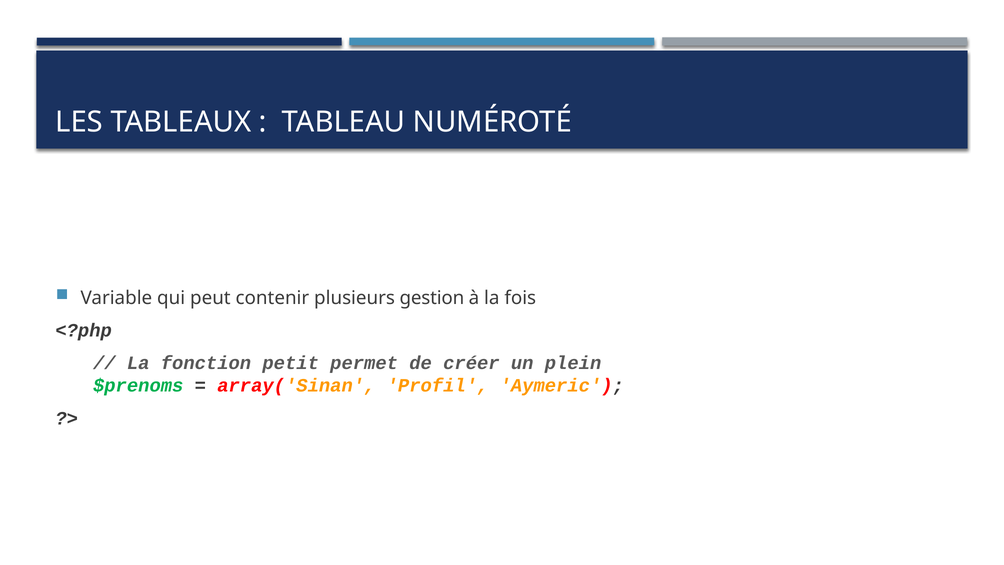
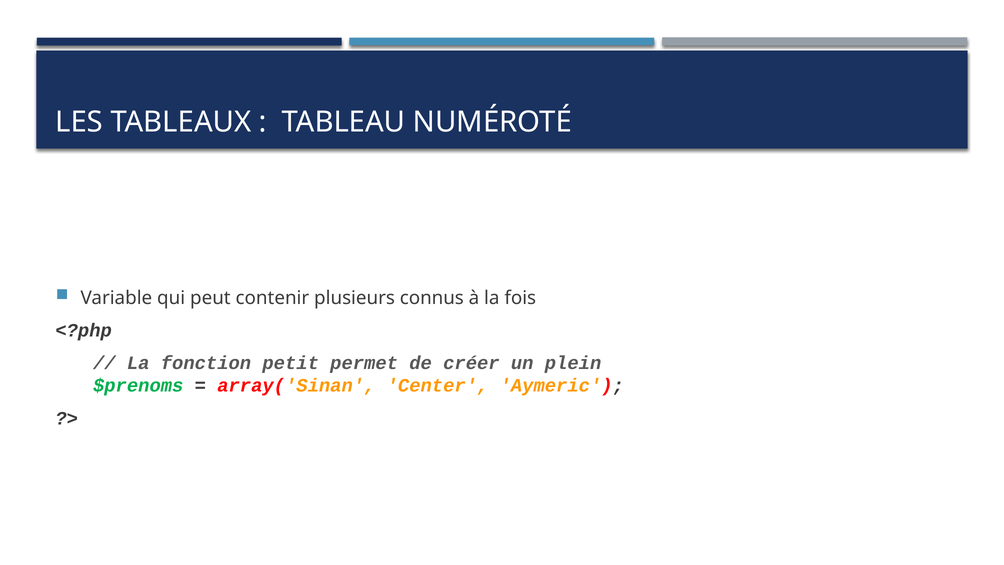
gestion: gestion -> connus
Profil: Profil -> Center
